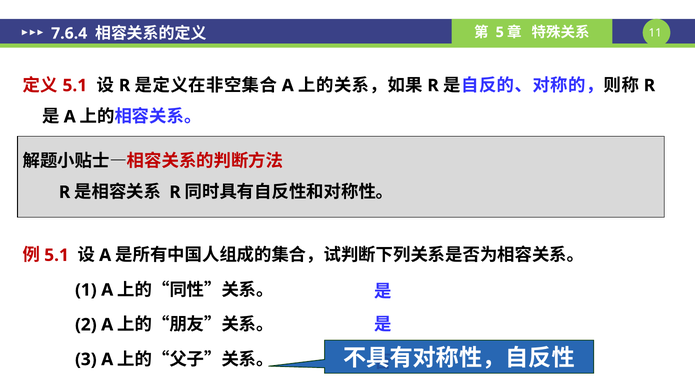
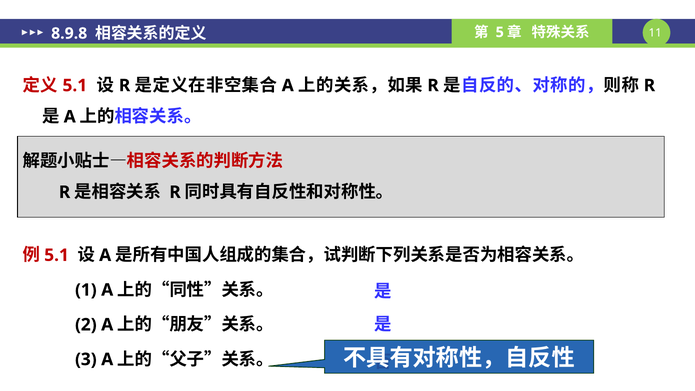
7.6.4: 7.6.4 -> 8.9.8
